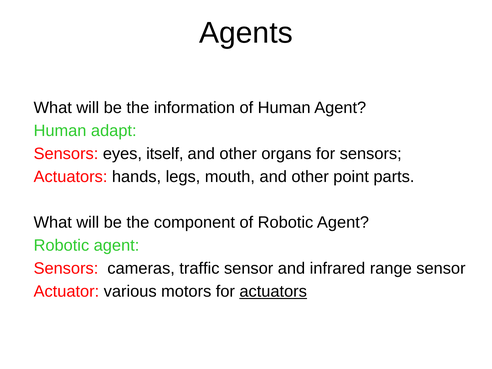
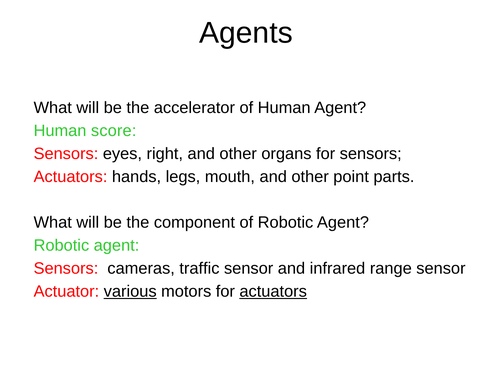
information: information -> accelerator
adapt: adapt -> score
itself: itself -> right
various underline: none -> present
